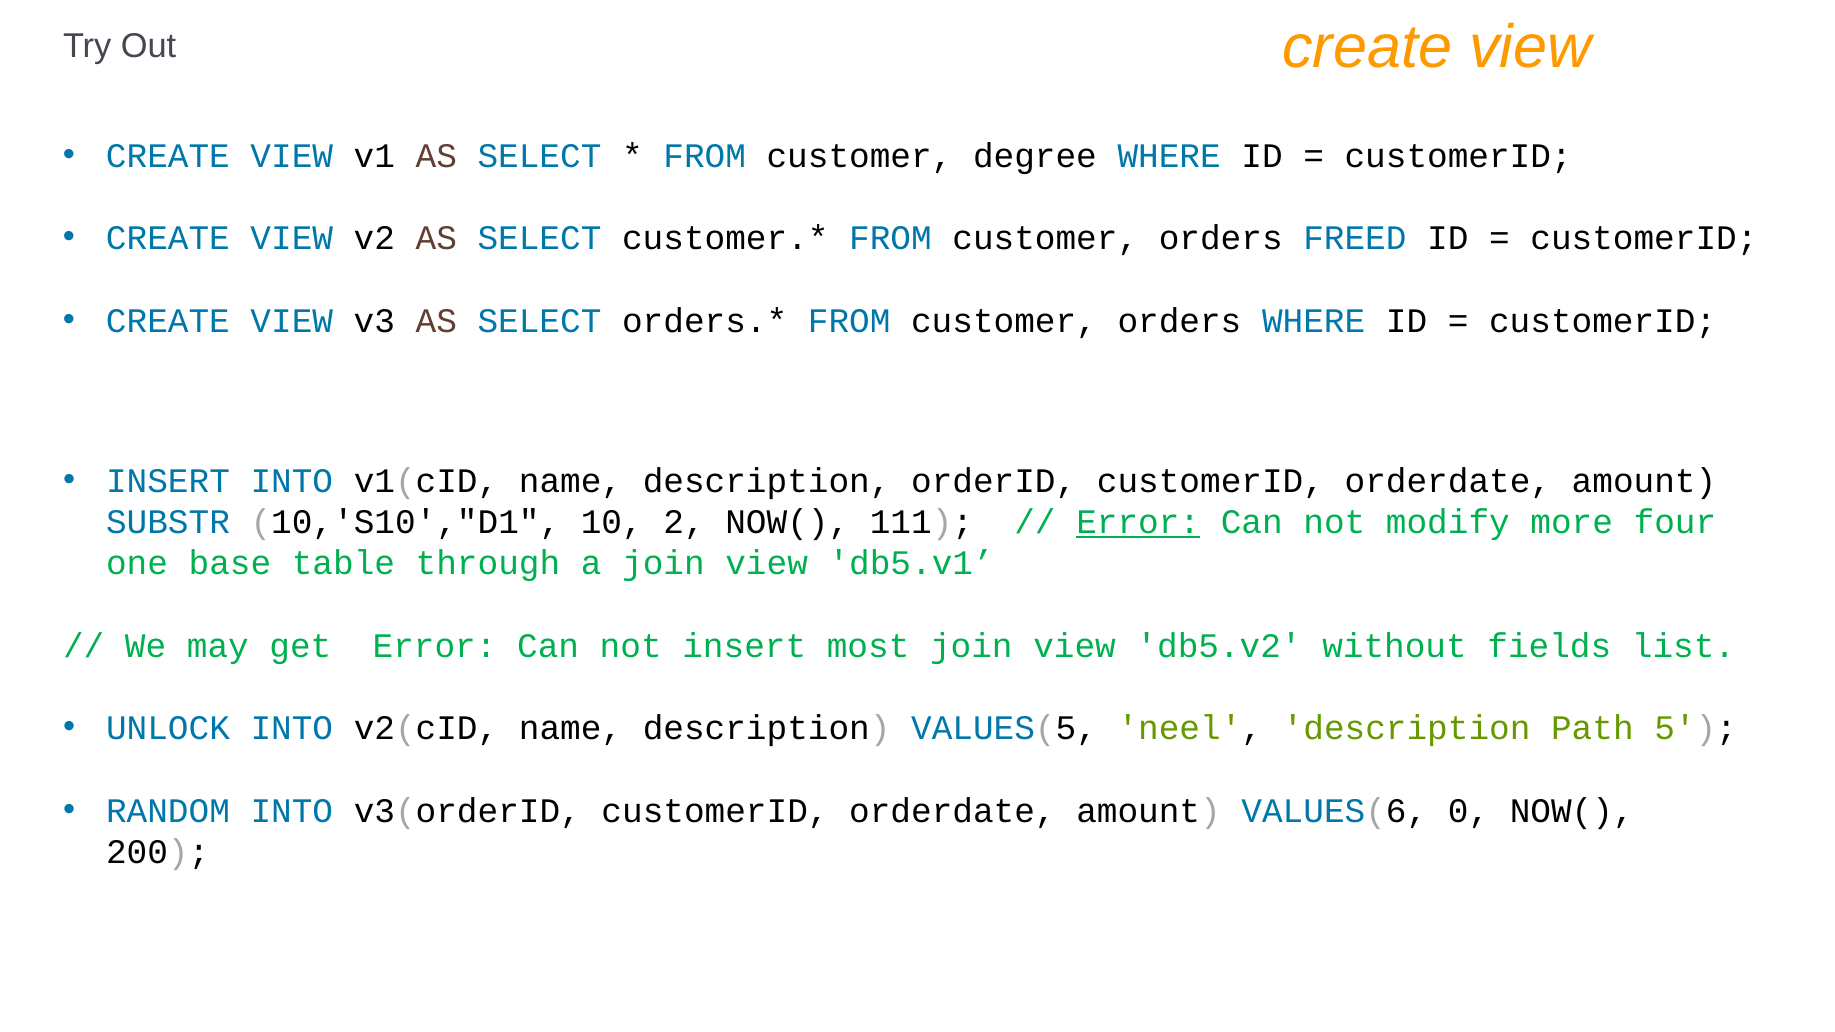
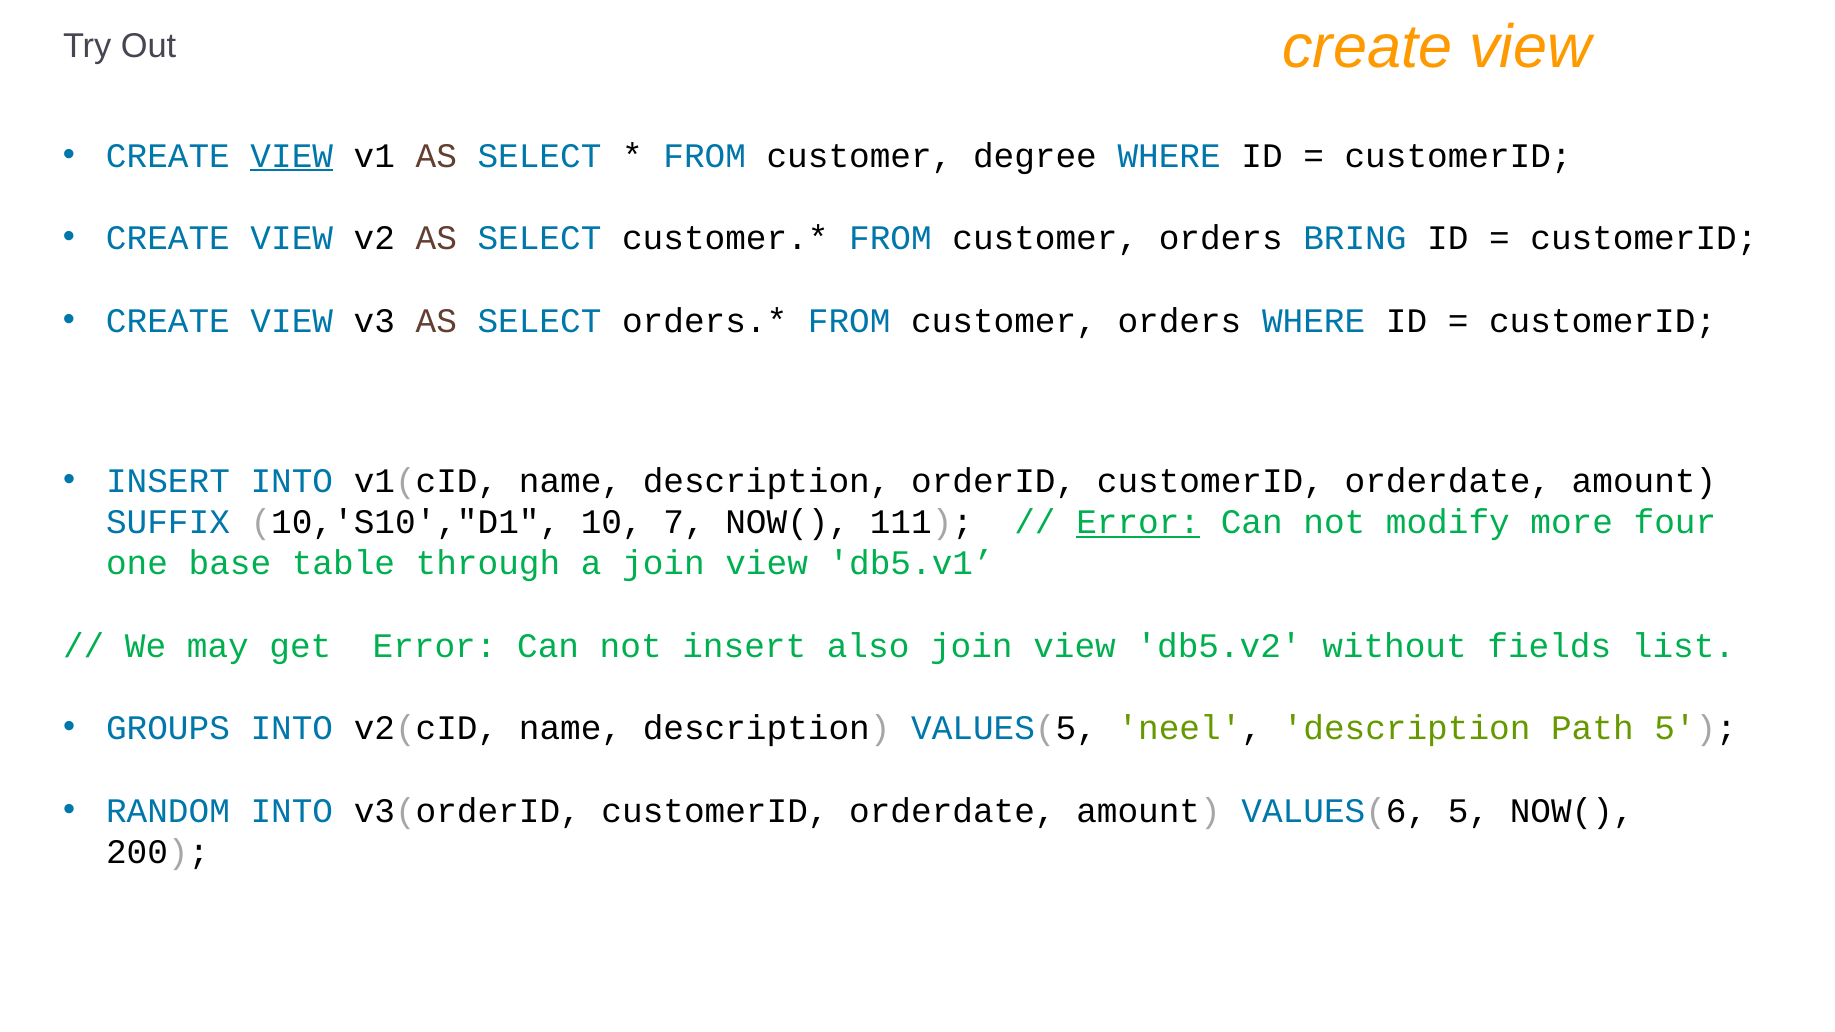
VIEW at (292, 156) underline: none -> present
FREED: FREED -> BRING
SUBSTR: SUBSTR -> SUFFIX
2: 2 -> 7
most: most -> also
UNLOCK: UNLOCK -> GROUPS
VALUES(6 0: 0 -> 5
